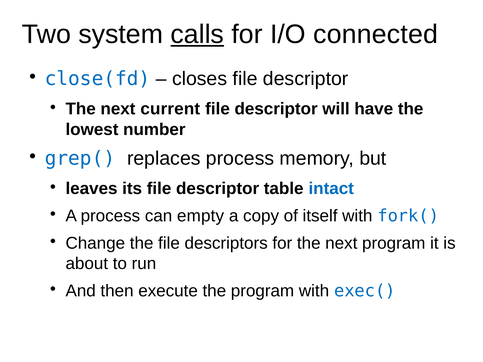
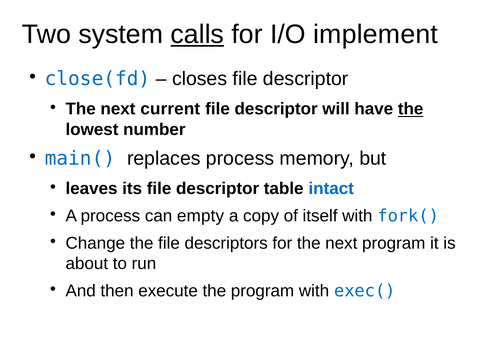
connected: connected -> implement
the at (411, 109) underline: none -> present
grep(: grep( -> main(
